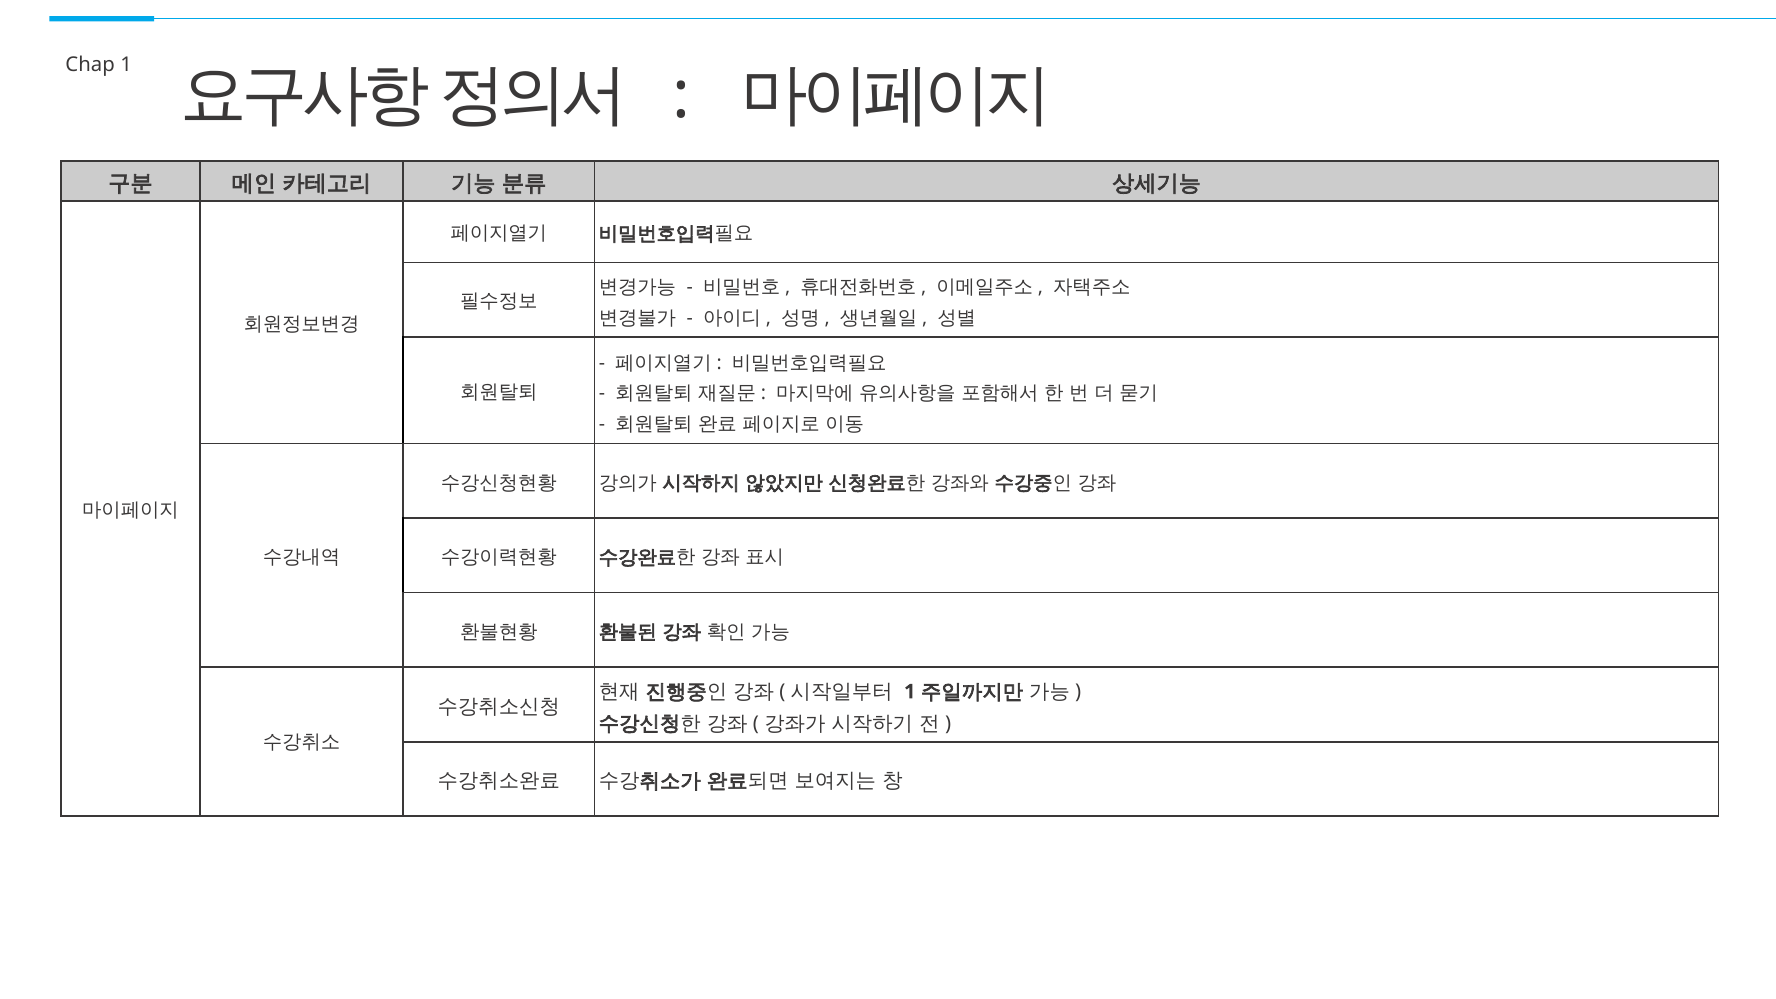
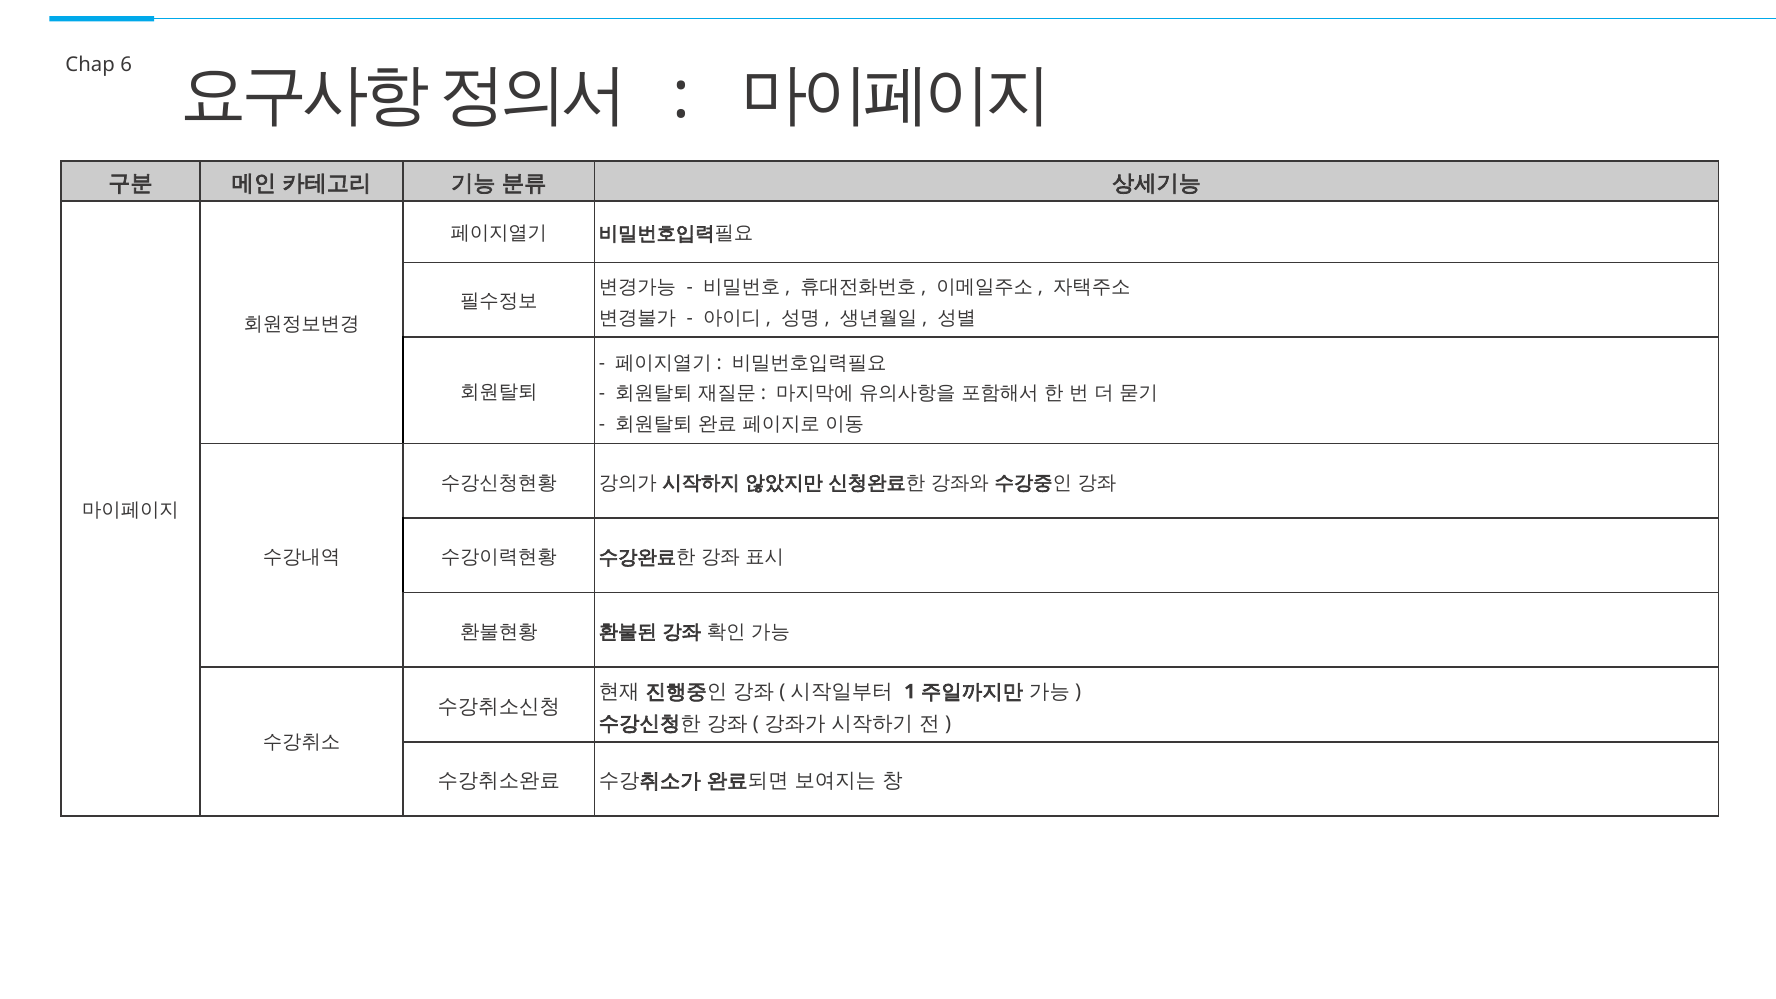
Chap 1: 1 -> 6
